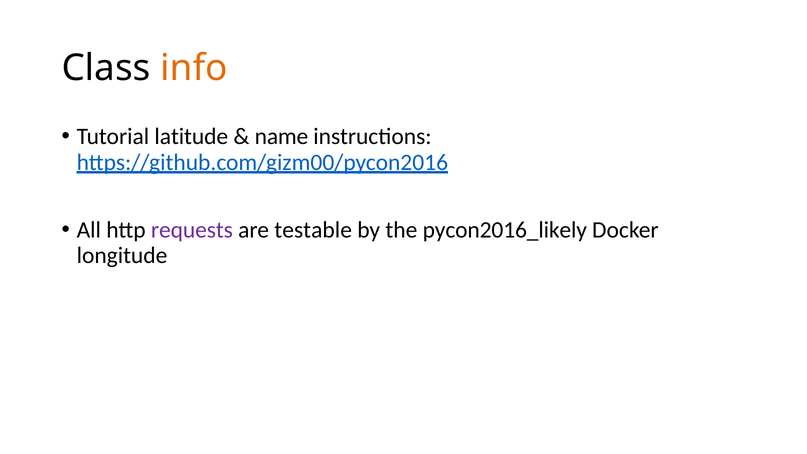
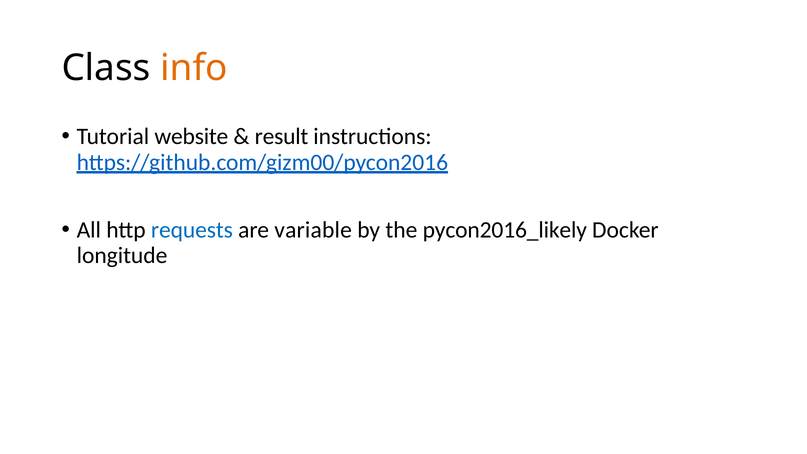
latitude: latitude -> website
name: name -> result
requests colour: purple -> blue
testable: testable -> variable
